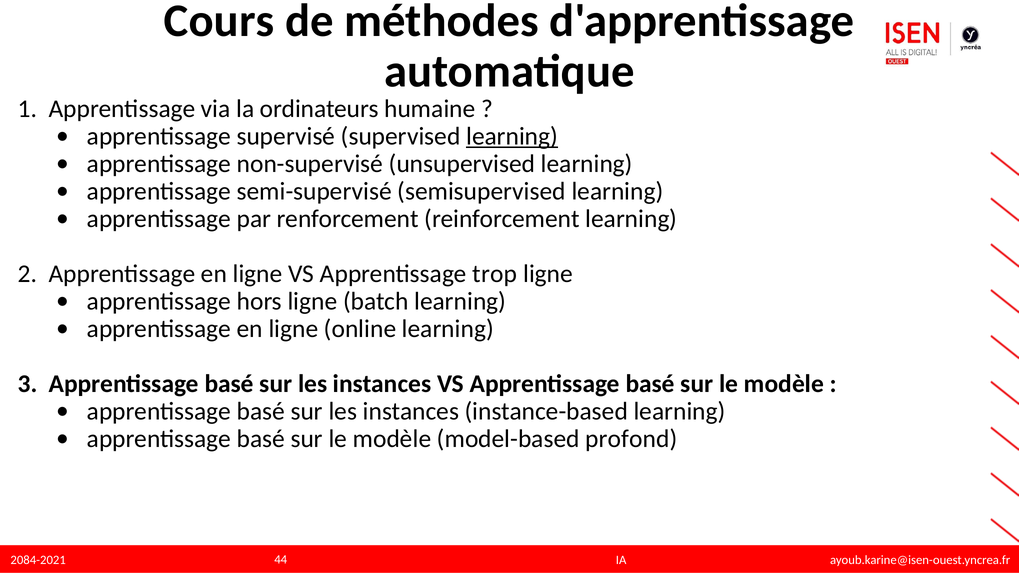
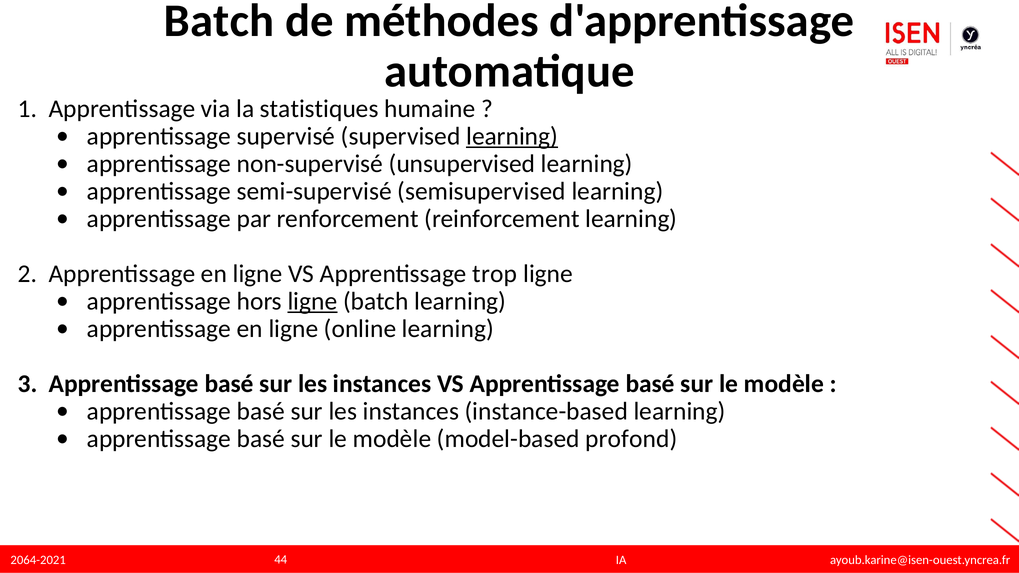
Cours at (219, 21): Cours -> Batch
ordinateurs: ordinateurs -> statistiques
ligne at (312, 302) underline: none -> present
2084-2021: 2084-2021 -> 2064-2021
